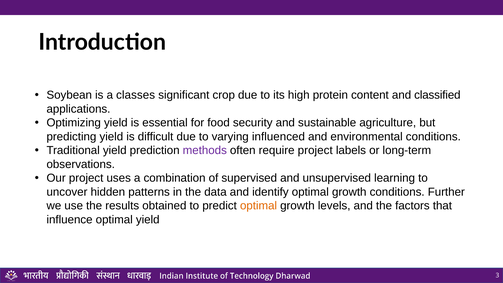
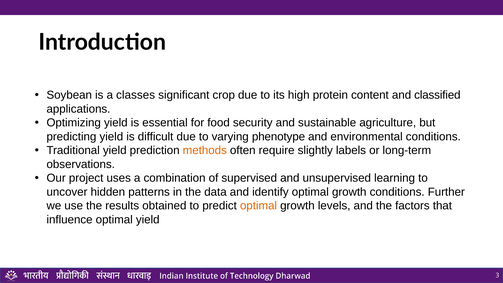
influenced: influenced -> phenotype
methods colour: purple -> orange
require project: project -> slightly
